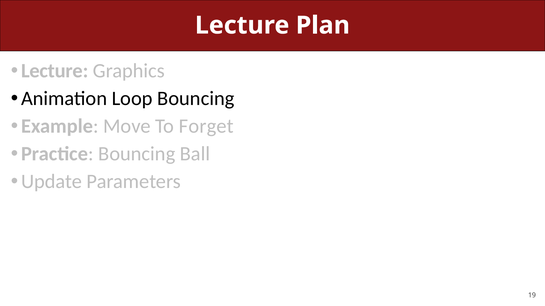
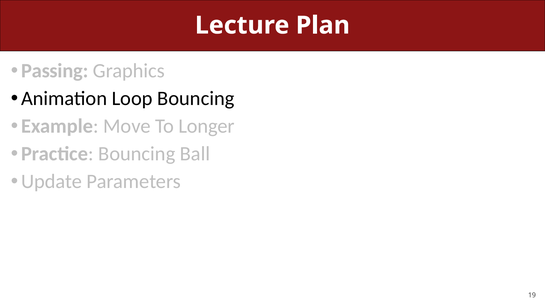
Lecture at (55, 71): Lecture -> Passing
Forget: Forget -> Longer
